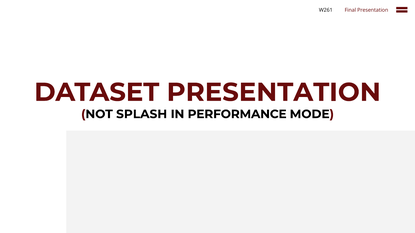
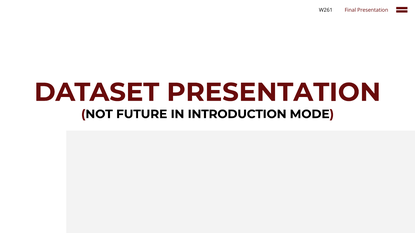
SPLASH: SPLASH -> FUTURE
PERFORMANCE: PERFORMANCE -> INTRODUCTION
